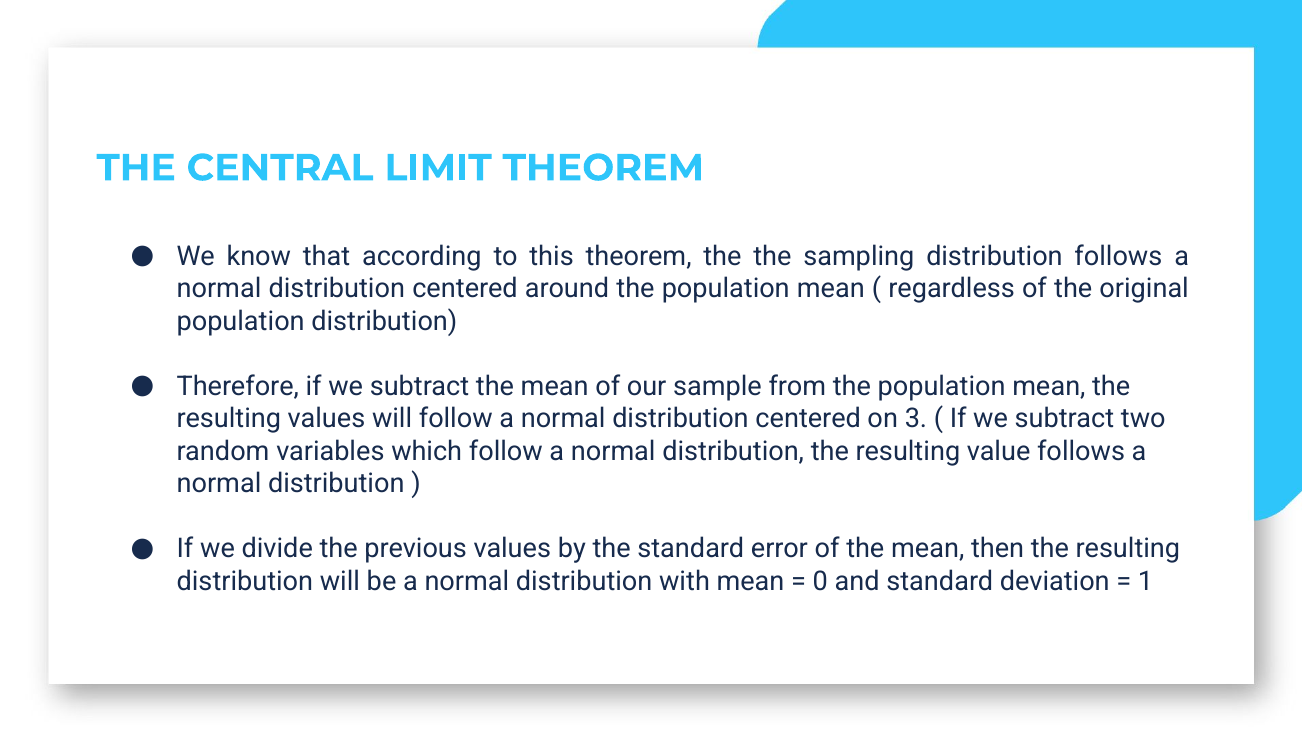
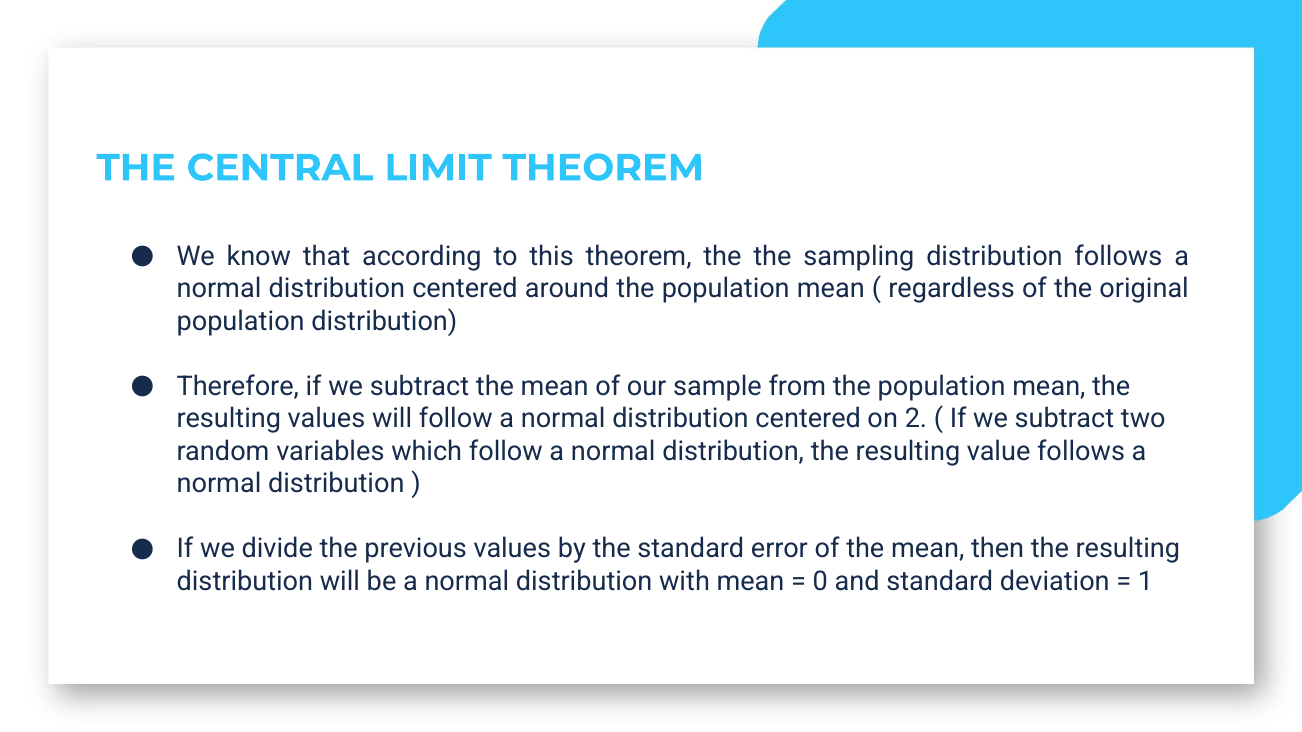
3: 3 -> 2
